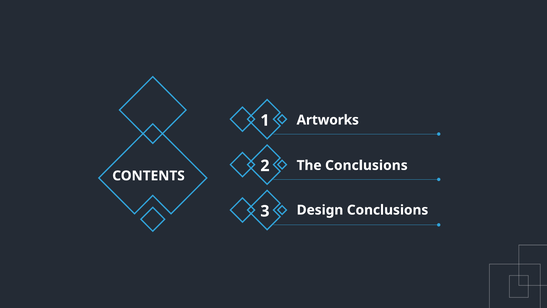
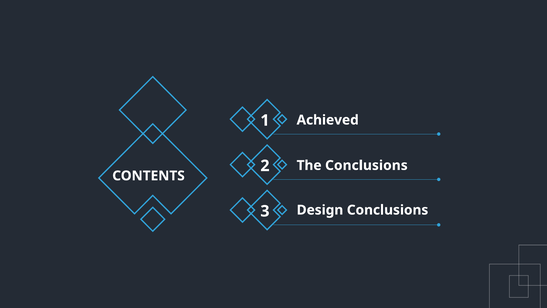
Artworks: Artworks -> Achieved
